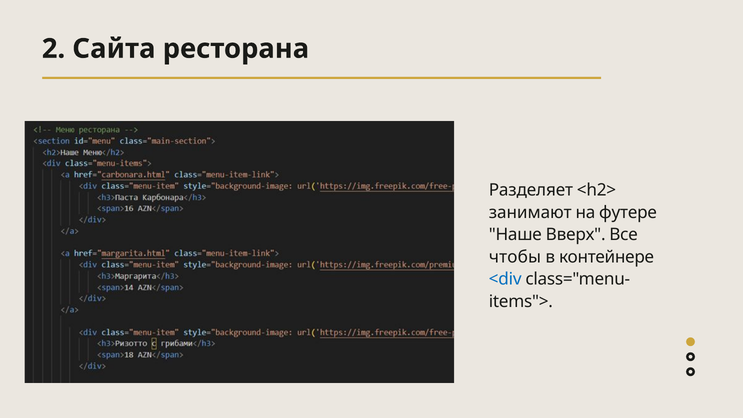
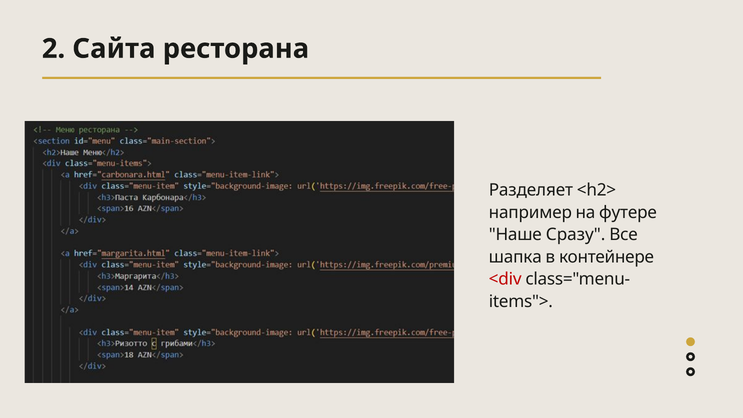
занимают: занимают -> например
Вверх: Вверх -> Сразу
чтобы: чтобы -> шапка
<div colour: blue -> red
